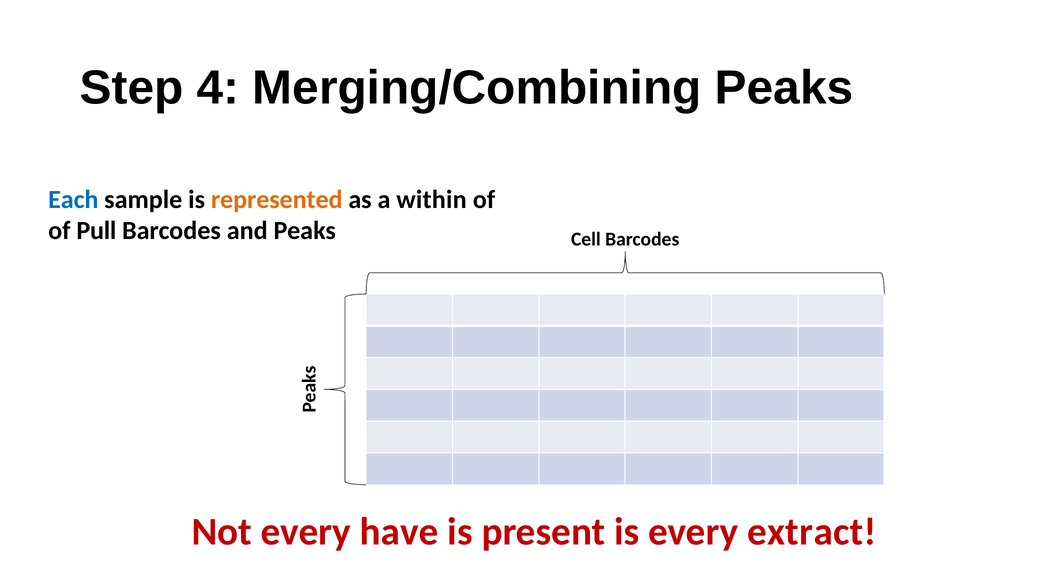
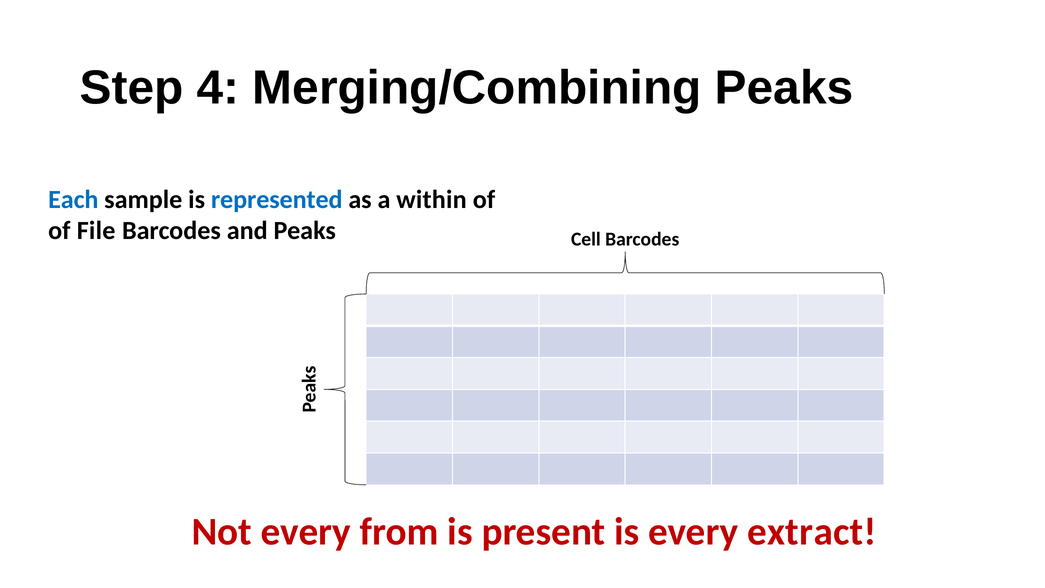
represented colour: orange -> blue
Pull: Pull -> File
have: have -> from
